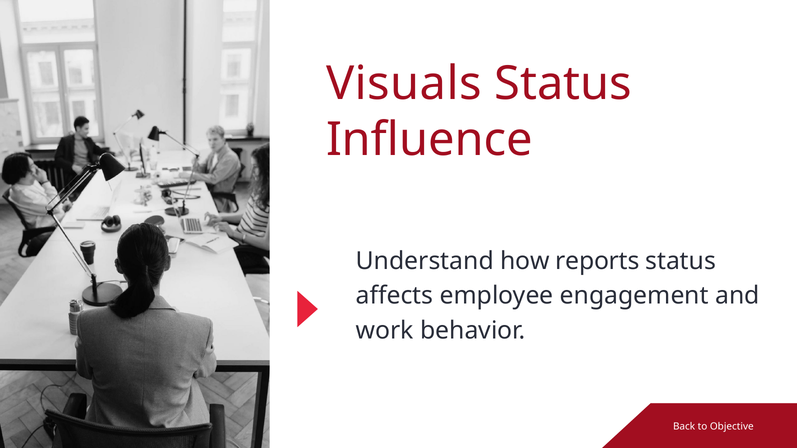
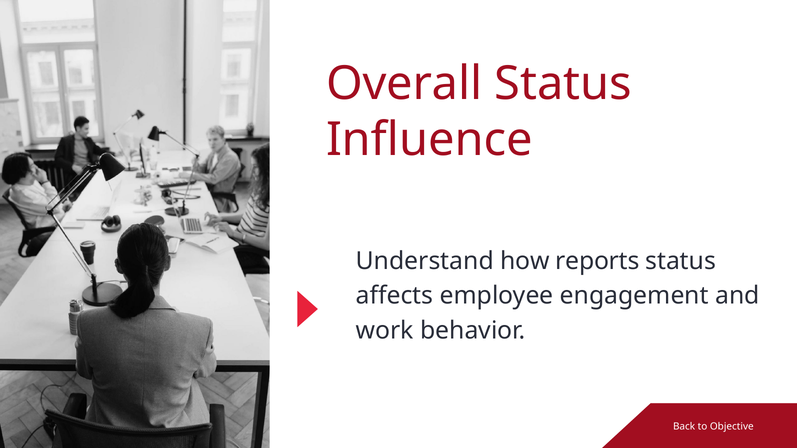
Visuals: Visuals -> Overall
